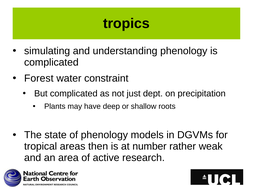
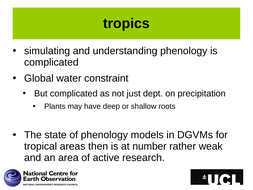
Forest: Forest -> Global
